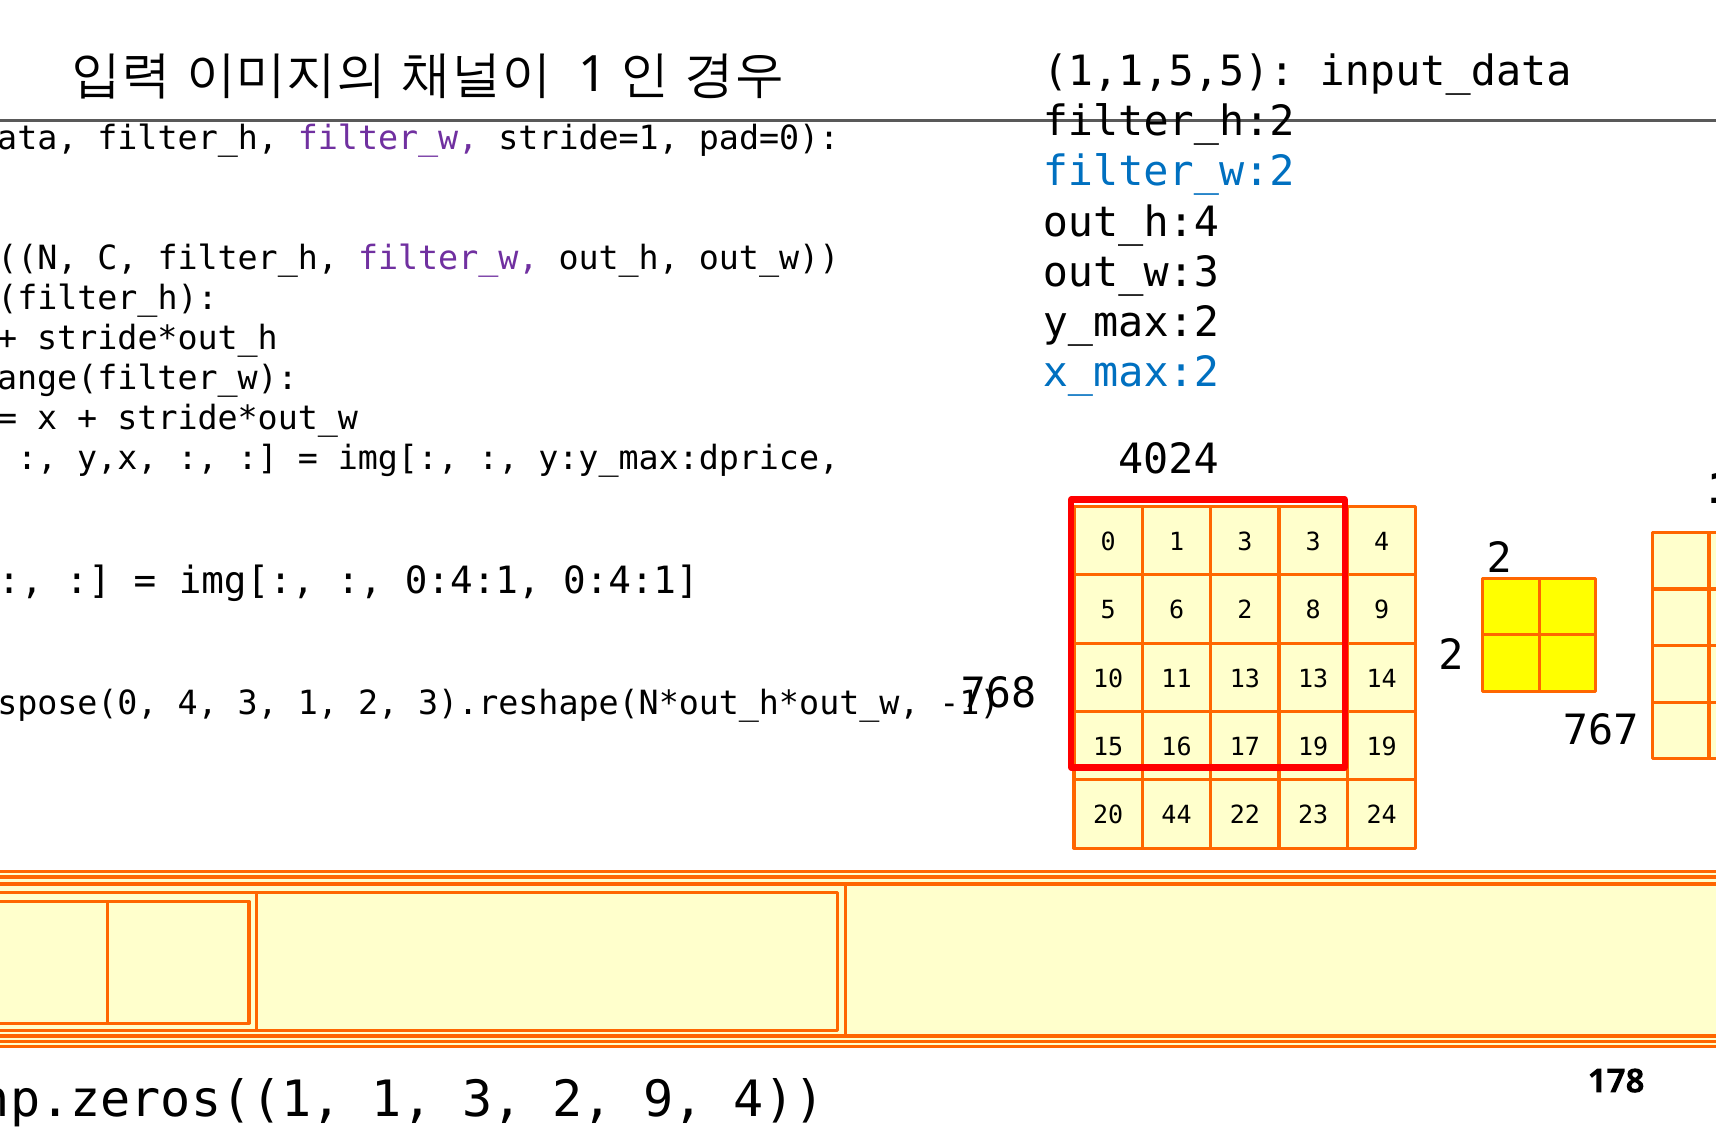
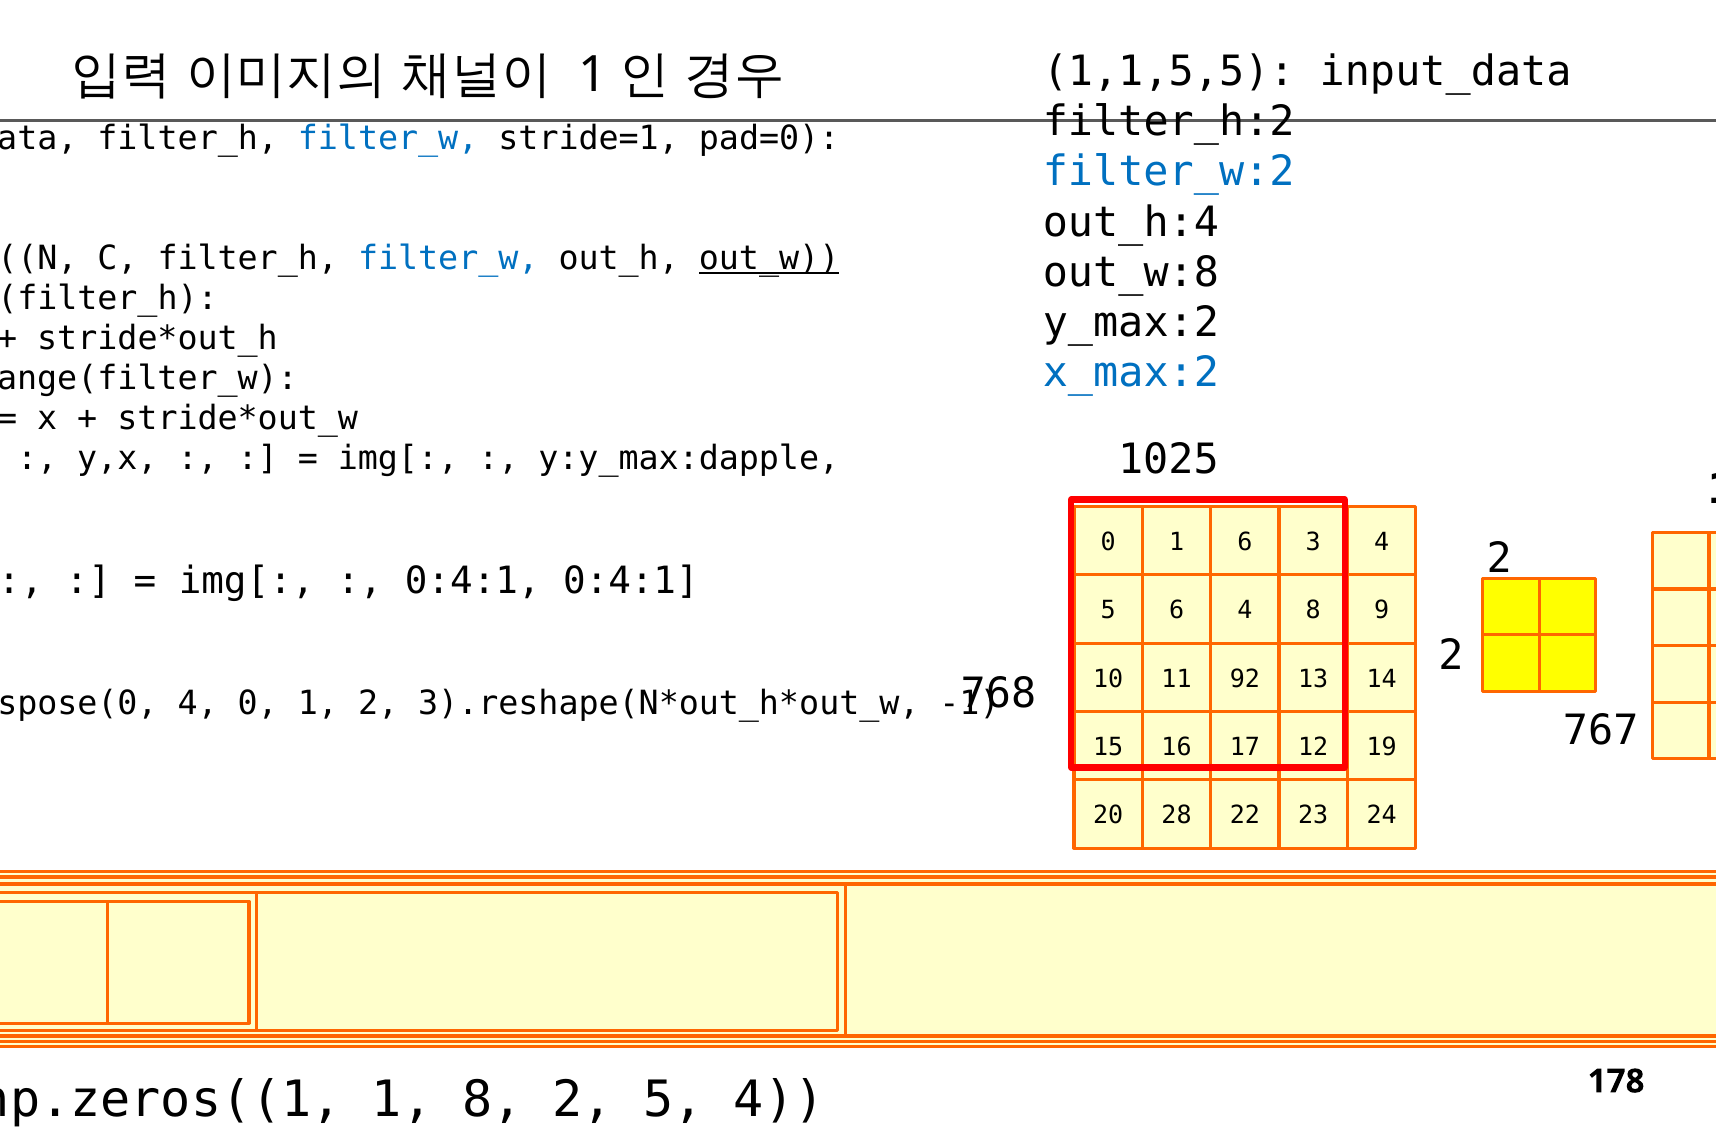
filter_w at (388, 138) colour: purple -> blue
filter_w at (448, 258) colour: purple -> blue
out_w underline: none -> present
out_w:3: out_w:3 -> out_w:8
4024: 4024 -> 1025
y:y_max:dprice: y:y_max:dprice -> y:y_max:dapple
0 1 3: 3 -> 6
6 2: 2 -> 4
11 13: 13 -> 92
4 3: 3 -> 0
17 19: 19 -> 12
44: 44 -> 28
3 at (493, 1100): 3 -> 8
2 9: 9 -> 5
